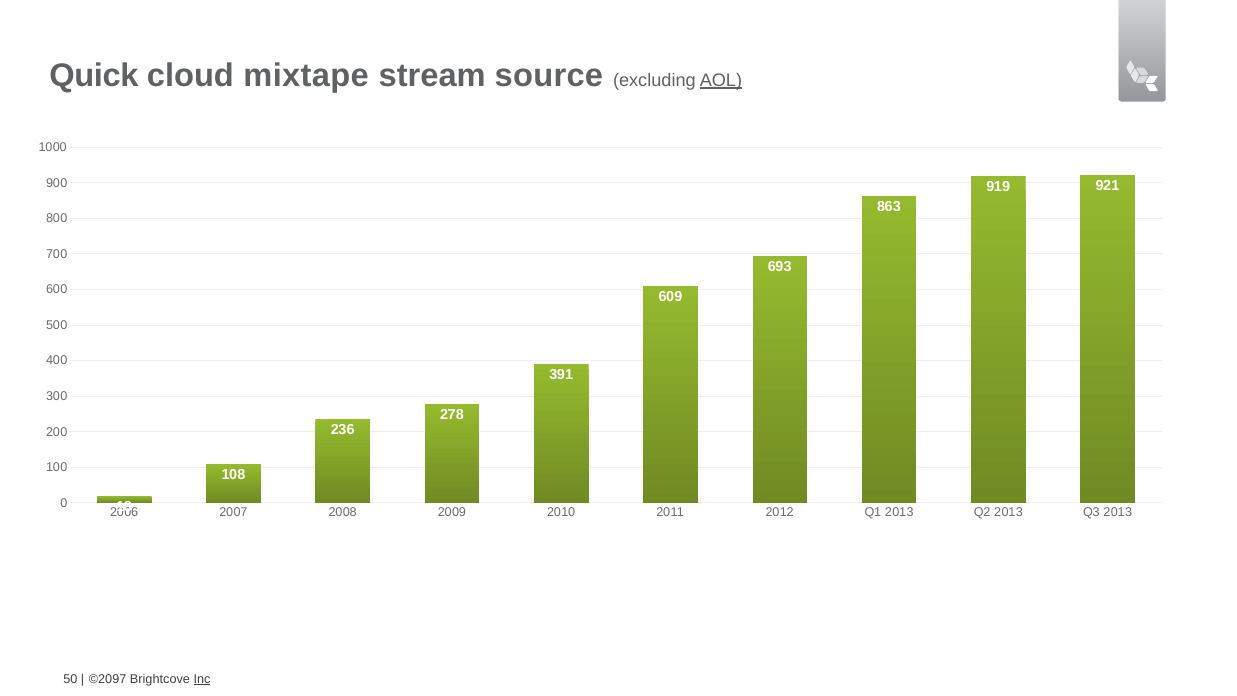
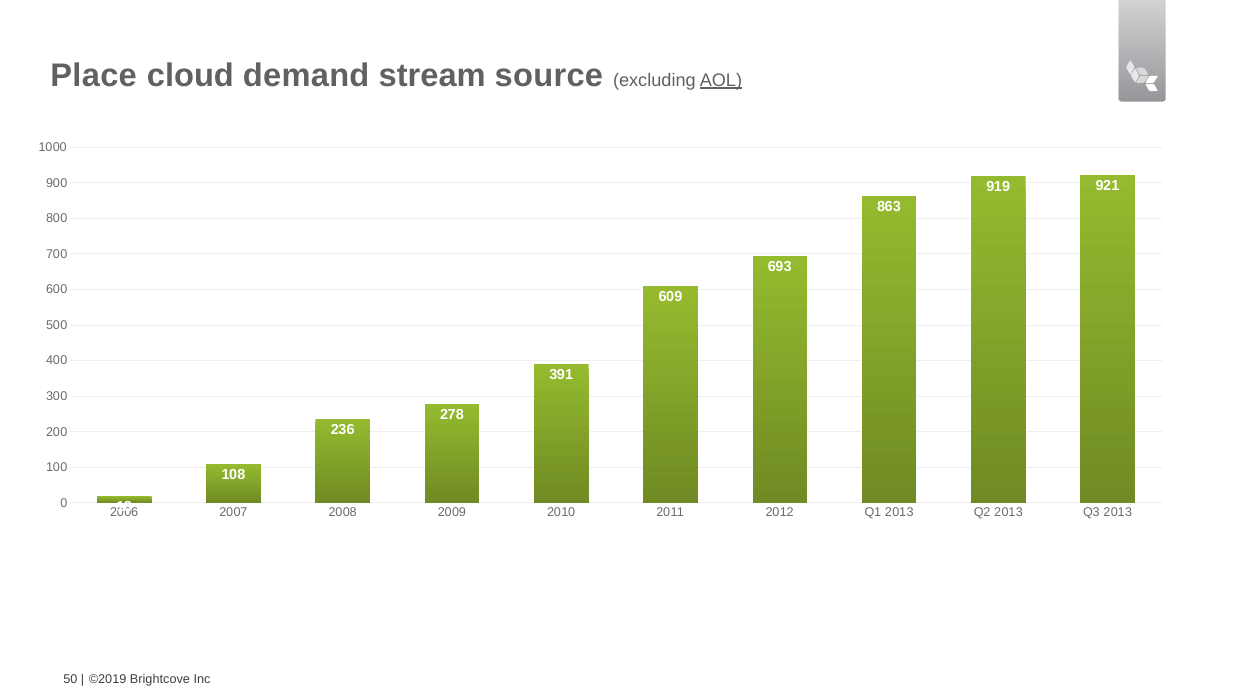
Quick: Quick -> Place
mixtape: mixtape -> demand
©2097: ©2097 -> ©2019
Inc underline: present -> none
